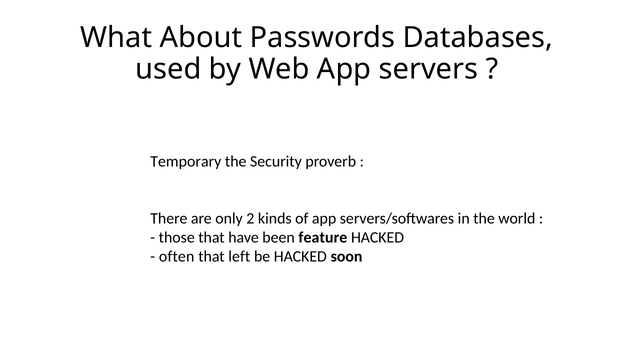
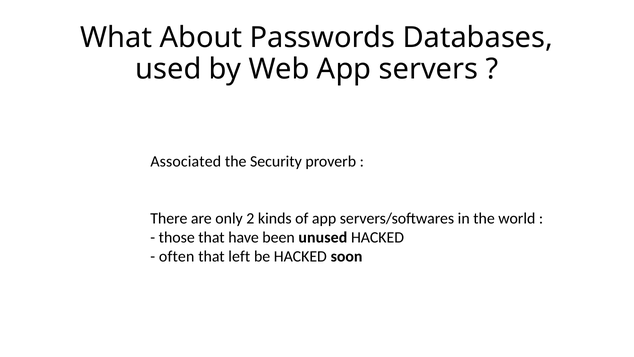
Temporary: Temporary -> Associated
feature: feature -> unused
